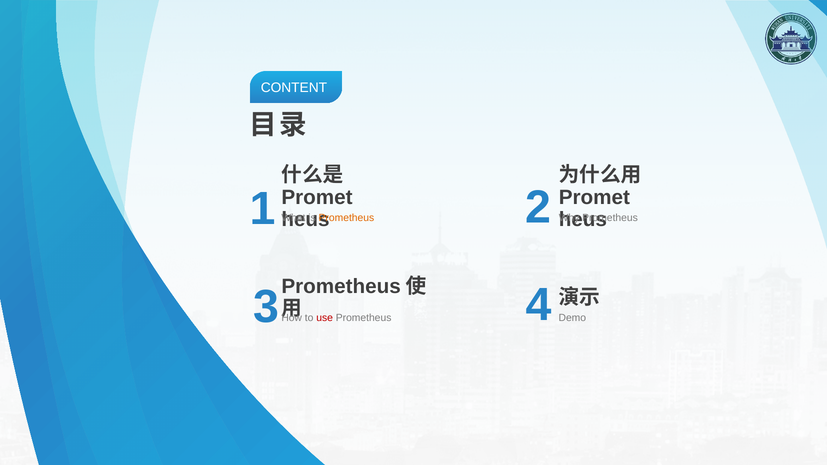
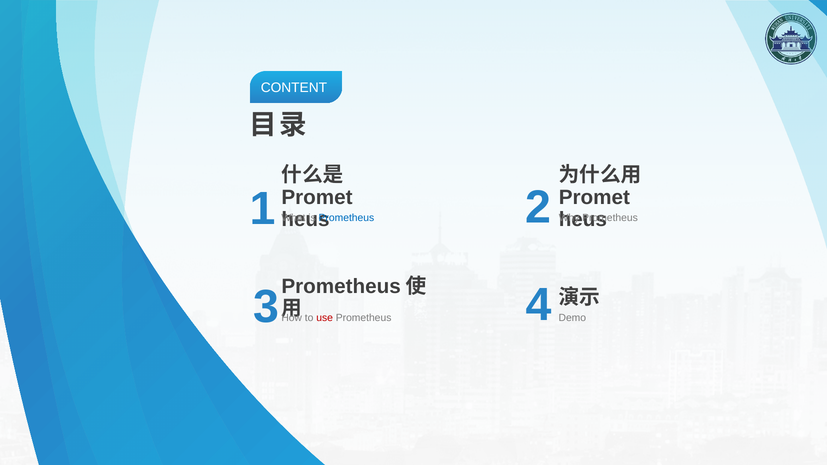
Prometheus at (346, 218) colour: orange -> blue
